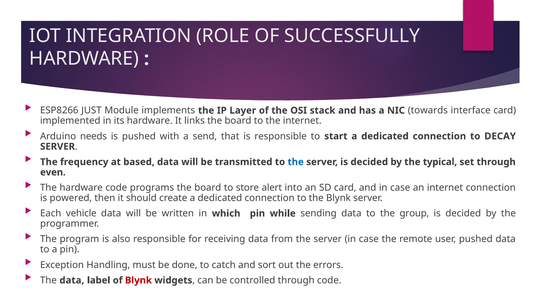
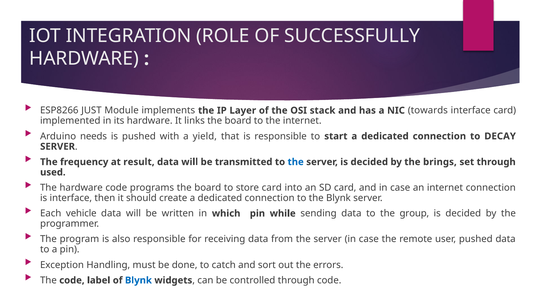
send: send -> yield
based: based -> result
typical: typical -> brings
even: even -> used
store alert: alert -> card
is powered: powered -> interface
The data: data -> code
Blynk at (138, 281) colour: red -> blue
